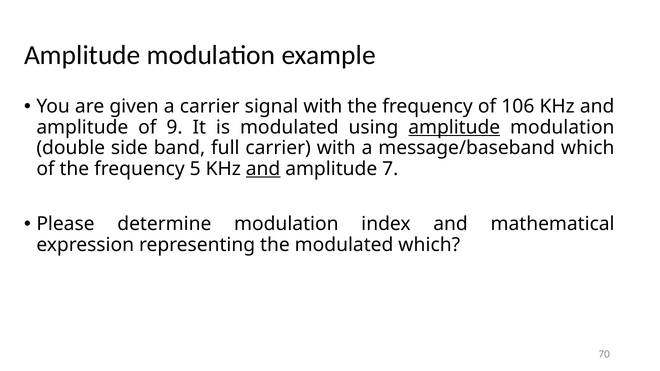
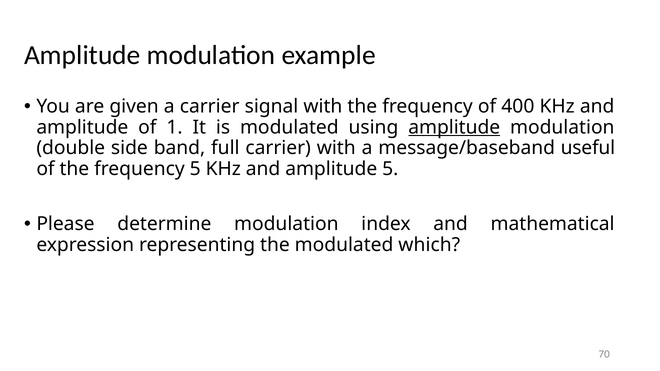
106: 106 -> 400
9: 9 -> 1
message/baseband which: which -> useful
and at (263, 169) underline: present -> none
amplitude 7: 7 -> 5
